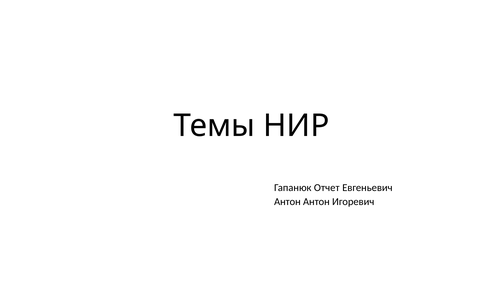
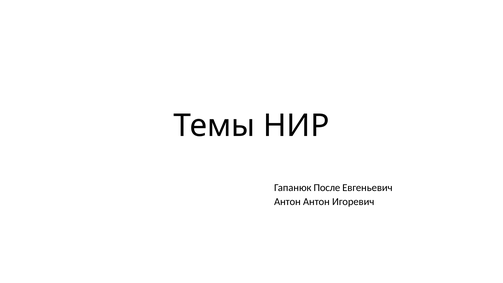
Отчет: Отчет -> После
